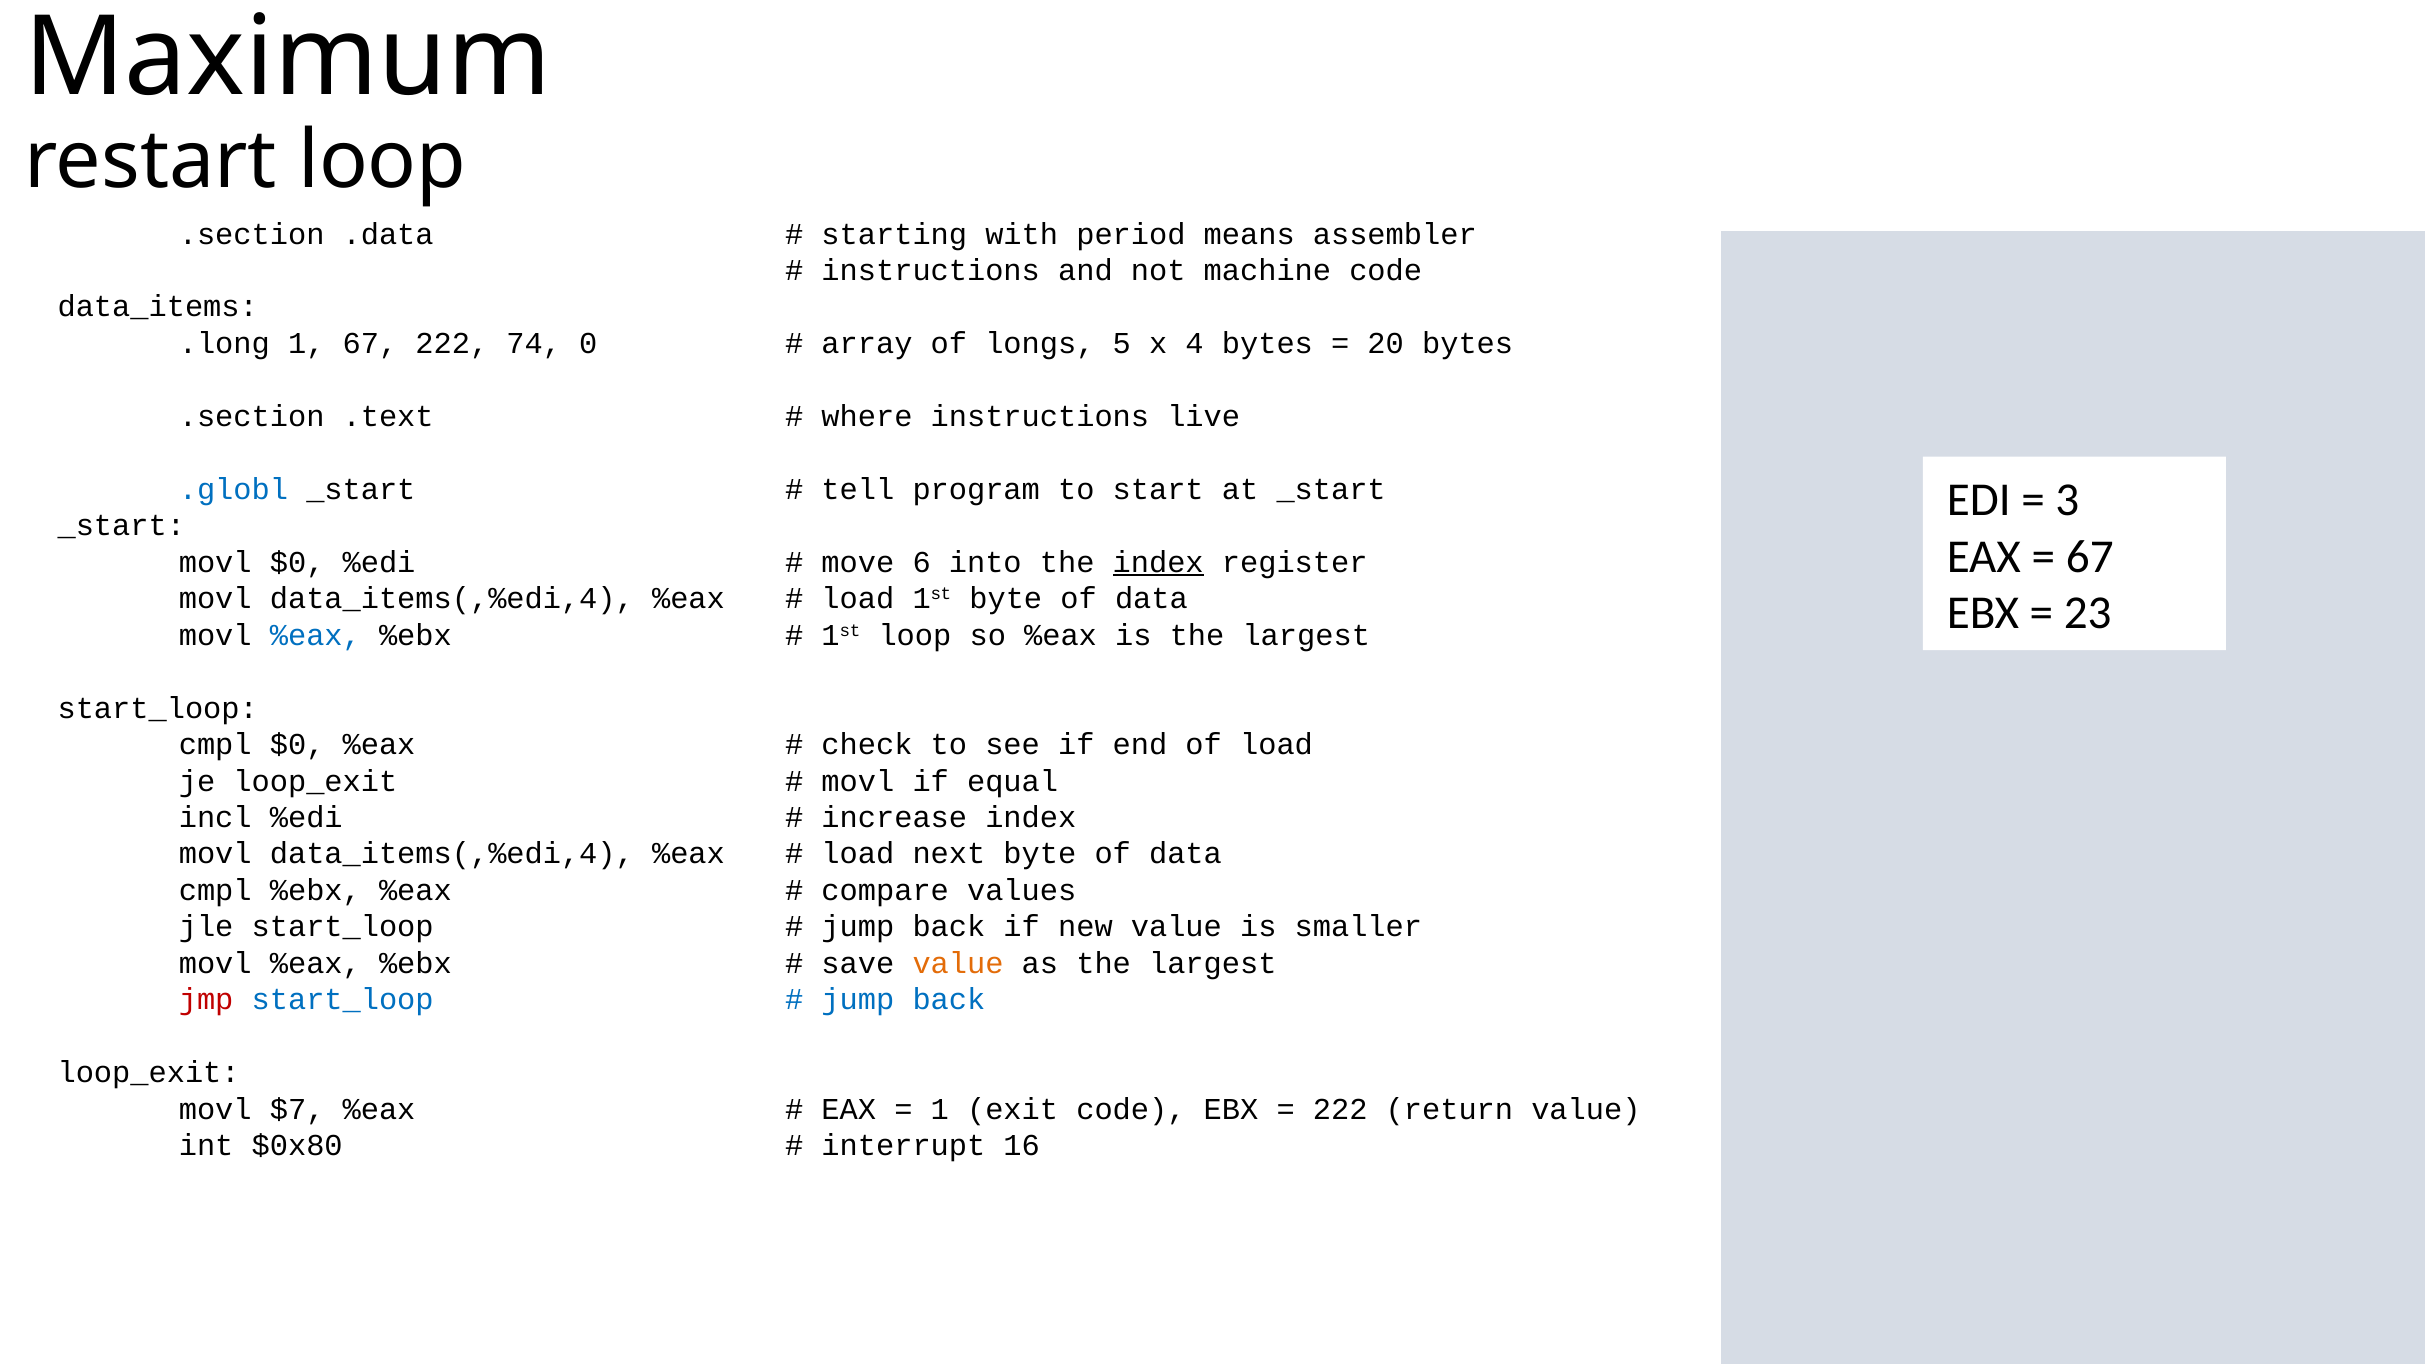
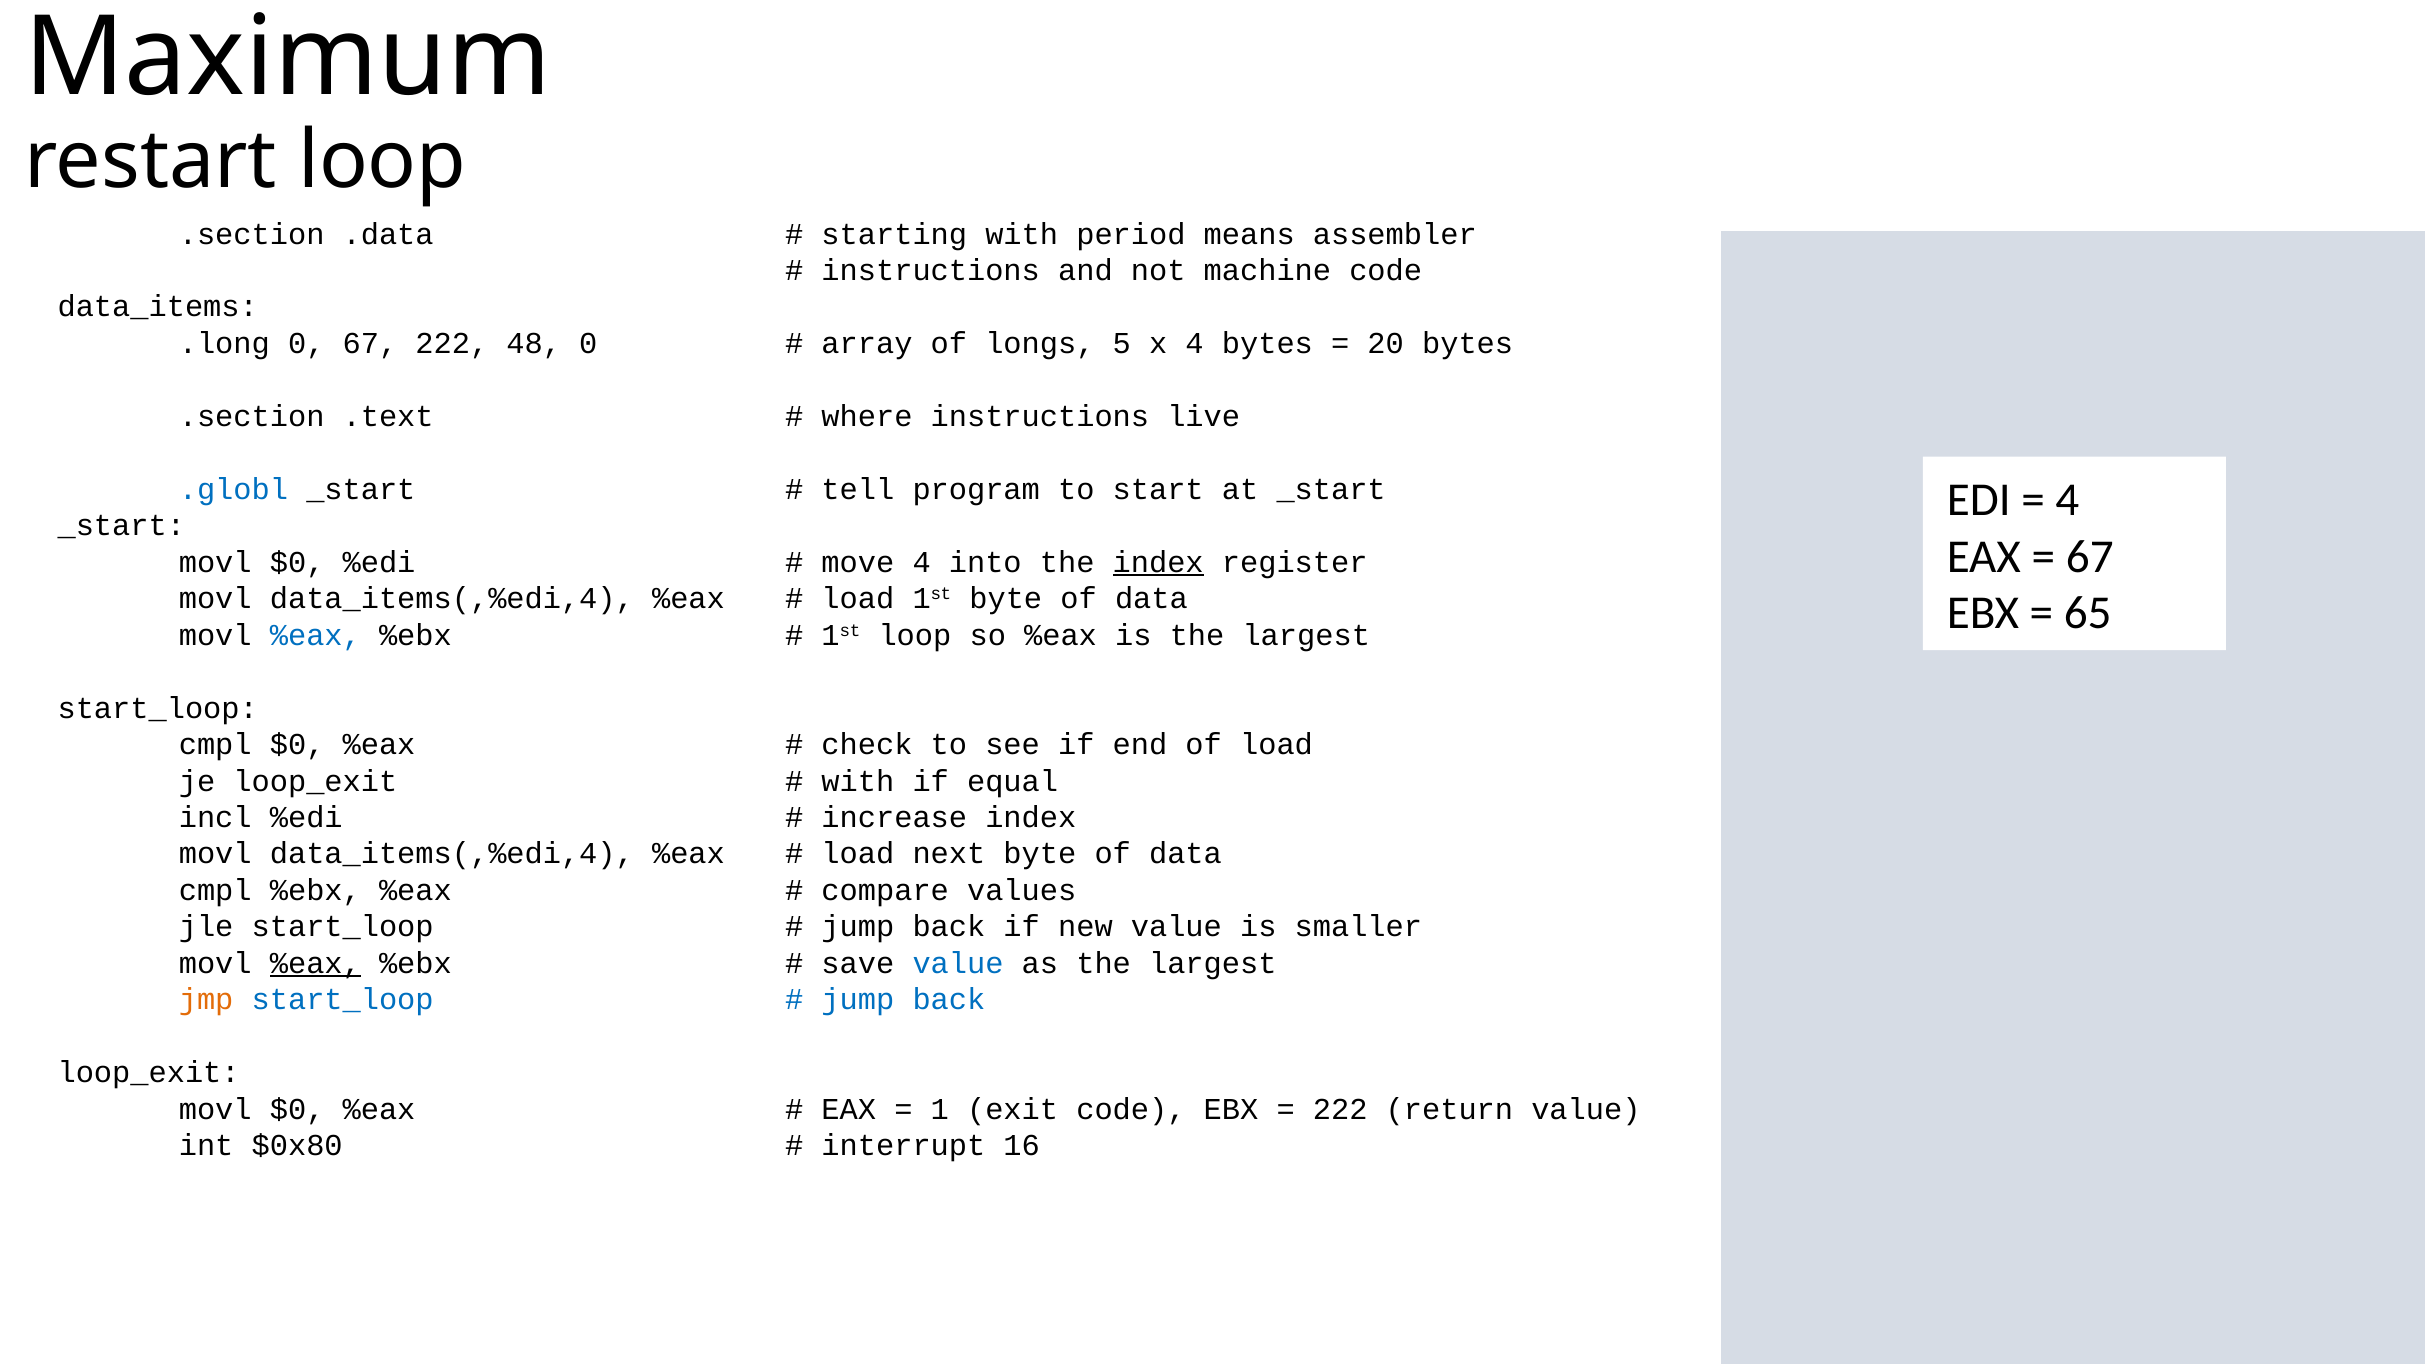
.long 1: 1 -> 0
74: 74 -> 48
3 at (2067, 500): 3 -> 4
move 6: 6 -> 4
23: 23 -> 65
movl at (858, 781): movl -> with
%eax at (315, 963) underline: none -> present
value at (958, 963) colour: orange -> blue
jmp colour: red -> orange
$7 at (297, 1109): $7 -> $0
